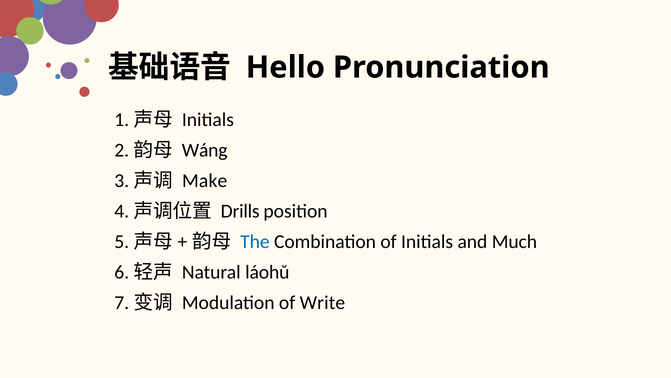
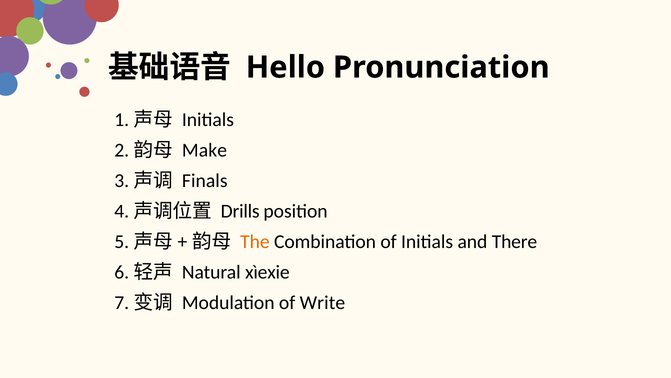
Wáng: Wáng -> Make
Make: Make -> Finals
The colour: blue -> orange
Much: Much -> There
láohǔ: láohǔ -> xìexie
